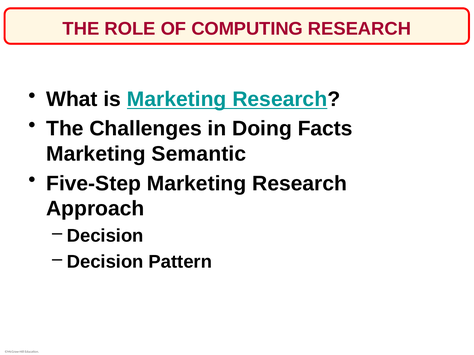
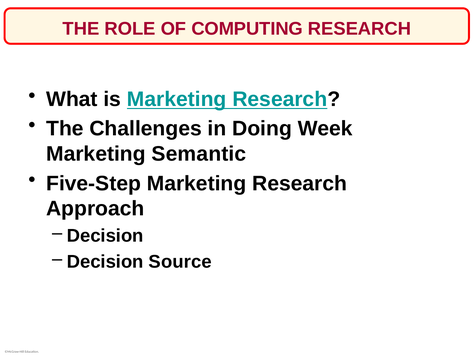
Facts: Facts -> Week
Pattern: Pattern -> Source
